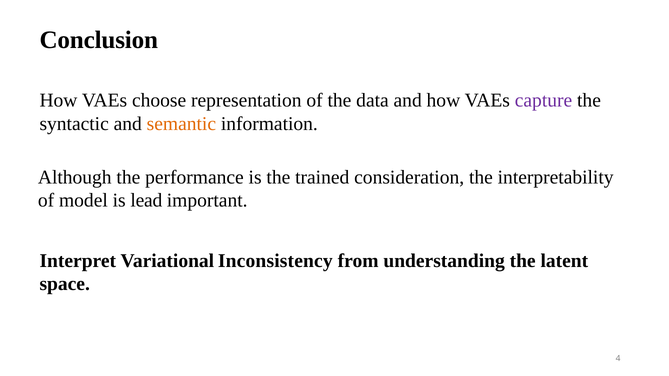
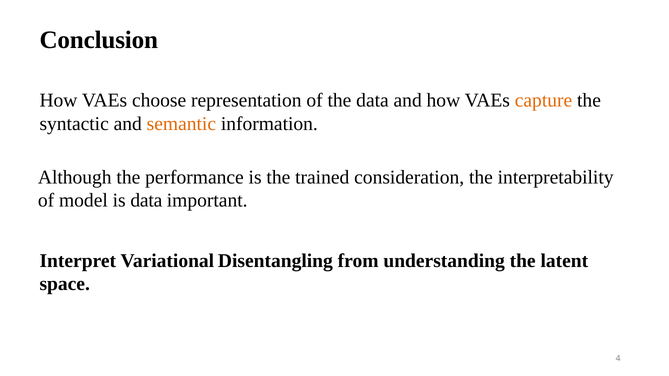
capture colour: purple -> orange
is lead: lead -> data
Inconsistency: Inconsistency -> Disentangling
